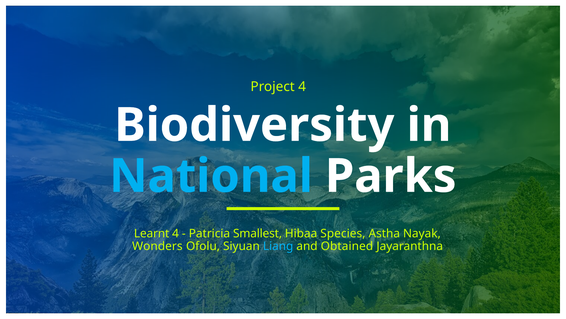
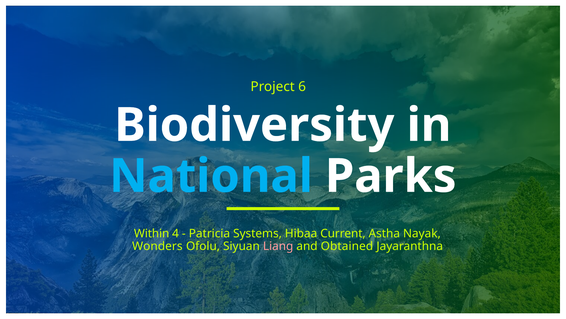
Project 4: 4 -> 6
Learnt: Learnt -> Within
Smallest: Smallest -> Systems
Species: Species -> Current
Liang colour: light blue -> pink
